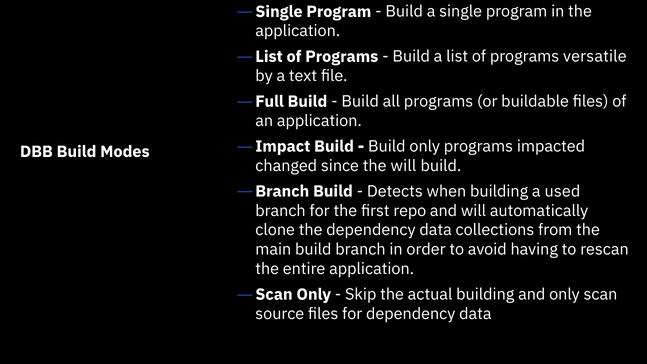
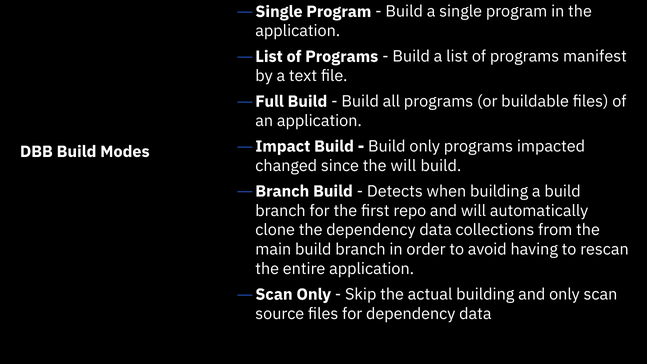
versatile: versatile -> manifest
a used: used -> build
